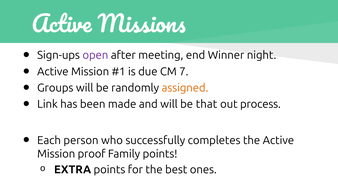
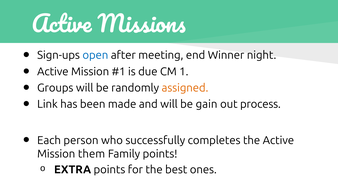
open colour: purple -> blue
7: 7 -> 1
that: that -> gain
proof: proof -> them
